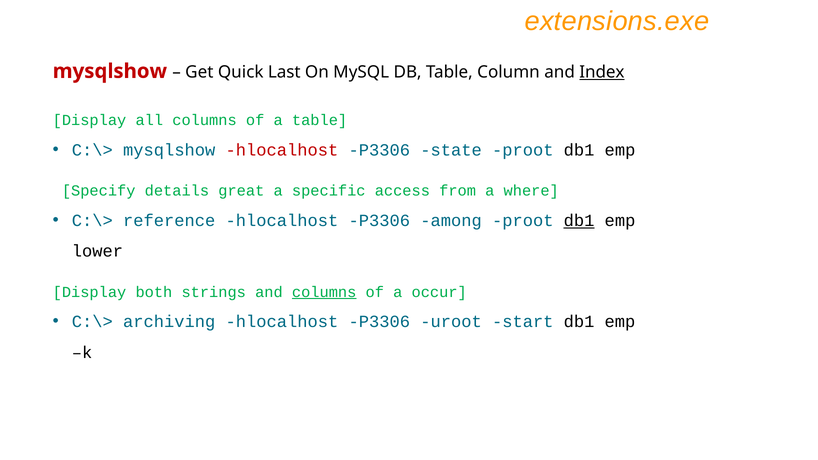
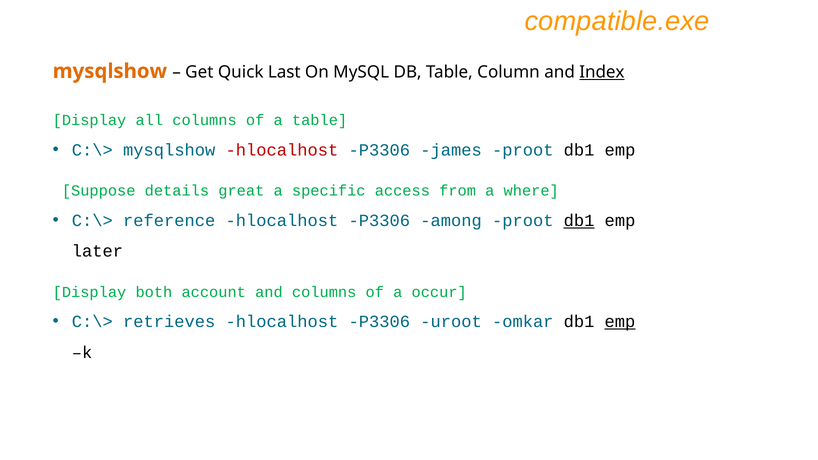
extensions.exe: extensions.exe -> compatible.exe
mysqlshow at (110, 71) colour: red -> orange
state: state -> james
Specify: Specify -> Suppose
lower: lower -> later
strings: strings -> account
columns at (324, 292) underline: present -> none
archiving: archiving -> retrieves
start: start -> omkar
emp at (620, 322) underline: none -> present
